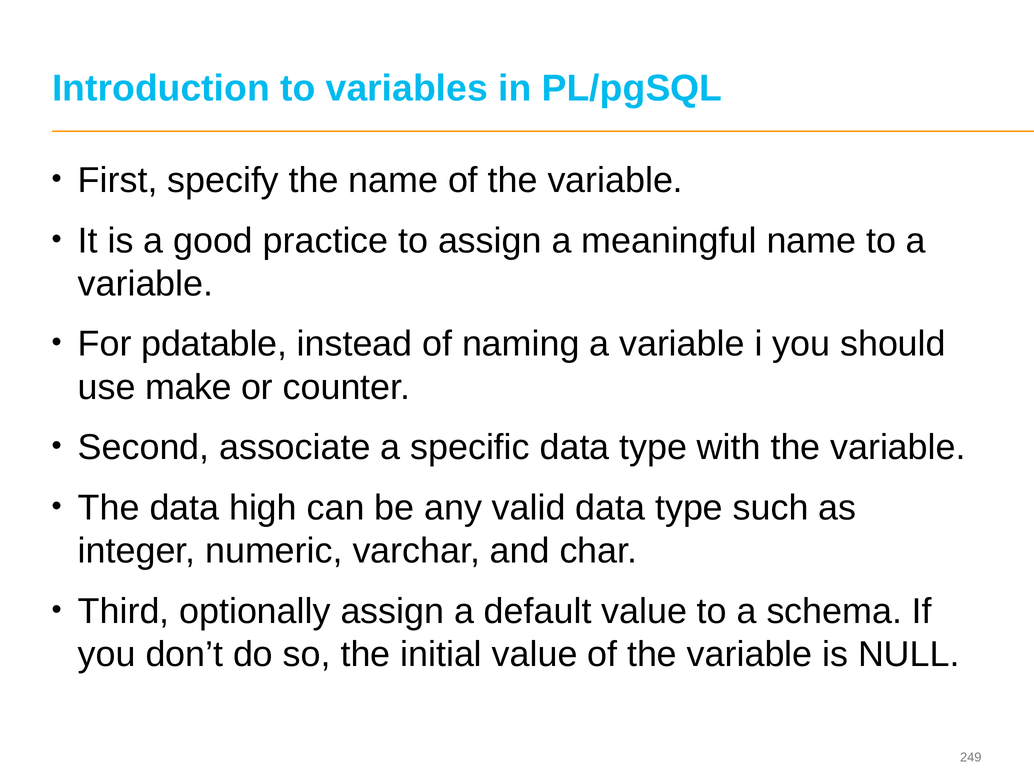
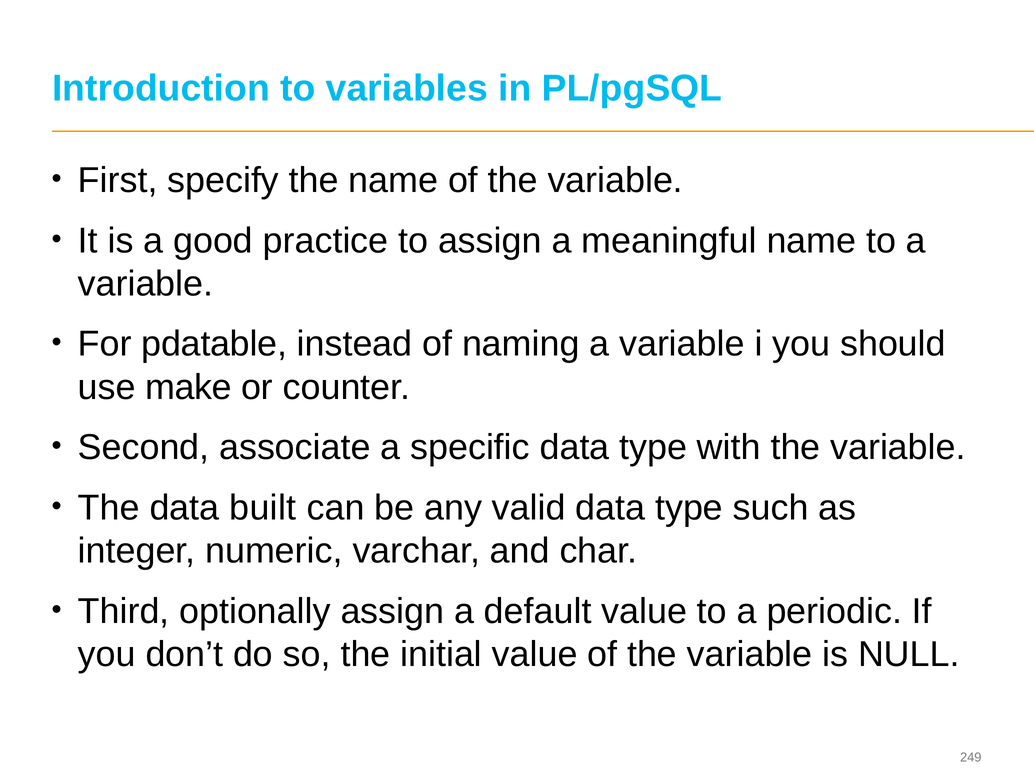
high: high -> built
schema: schema -> periodic
